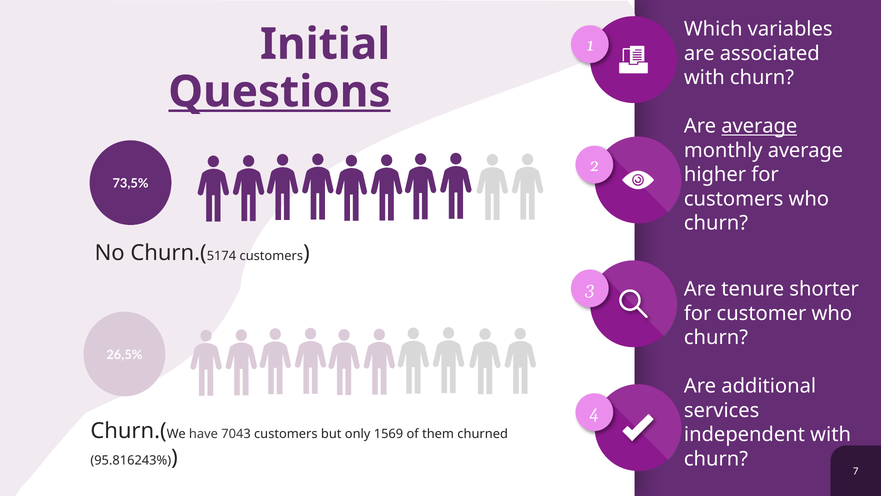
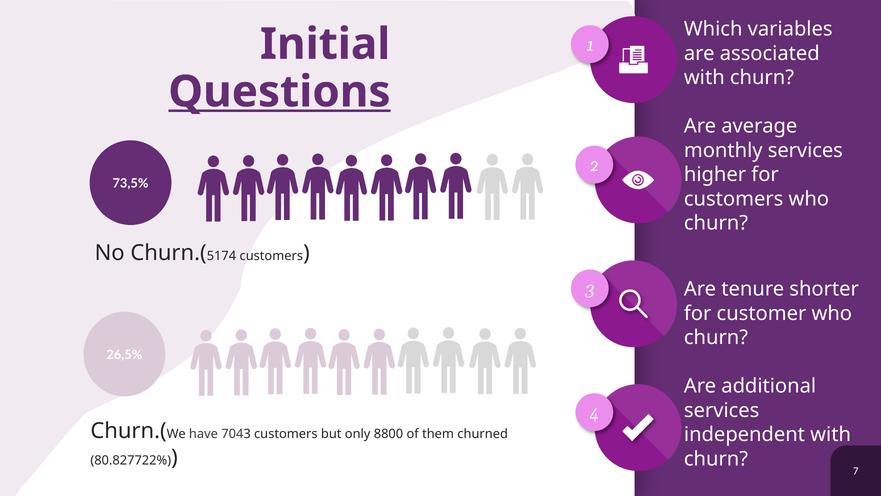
average at (759, 126) underline: present -> none
monthly average: average -> services
1569: 1569 -> 8800
95.816243%: 95.816243% -> 80.827722%
